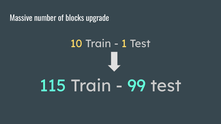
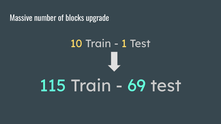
99: 99 -> 69
